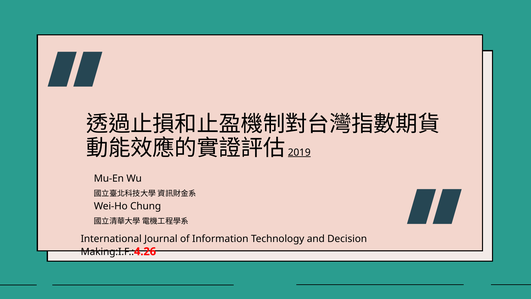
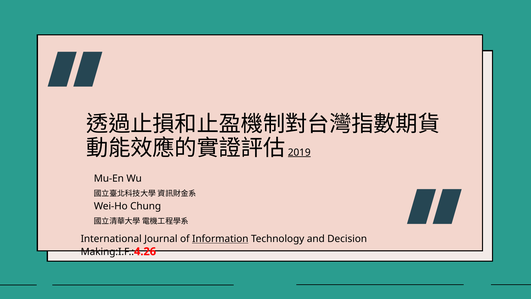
Information underline: none -> present
